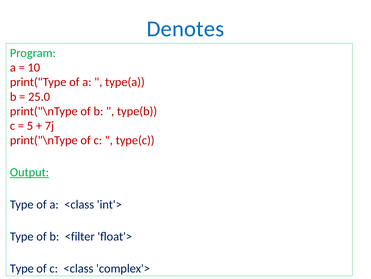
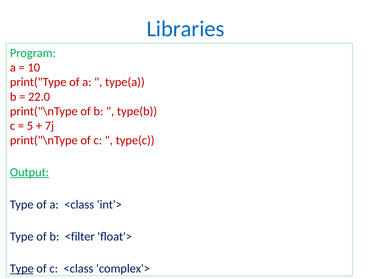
Denotes: Denotes -> Libraries
25.0: 25.0 -> 22.0
Type at (22, 268) underline: none -> present
